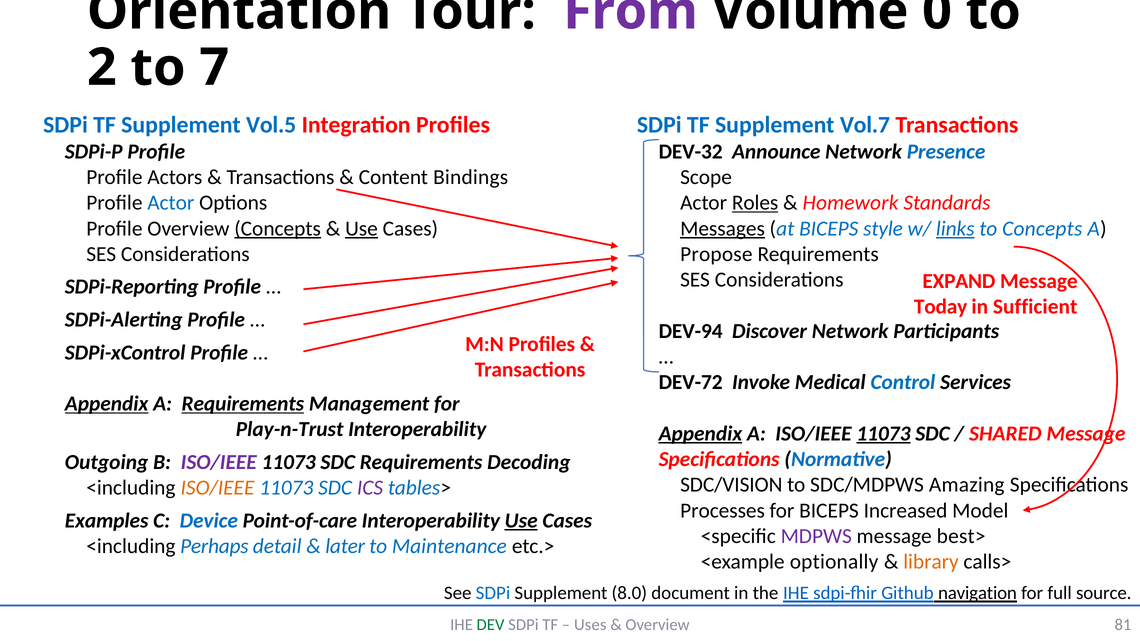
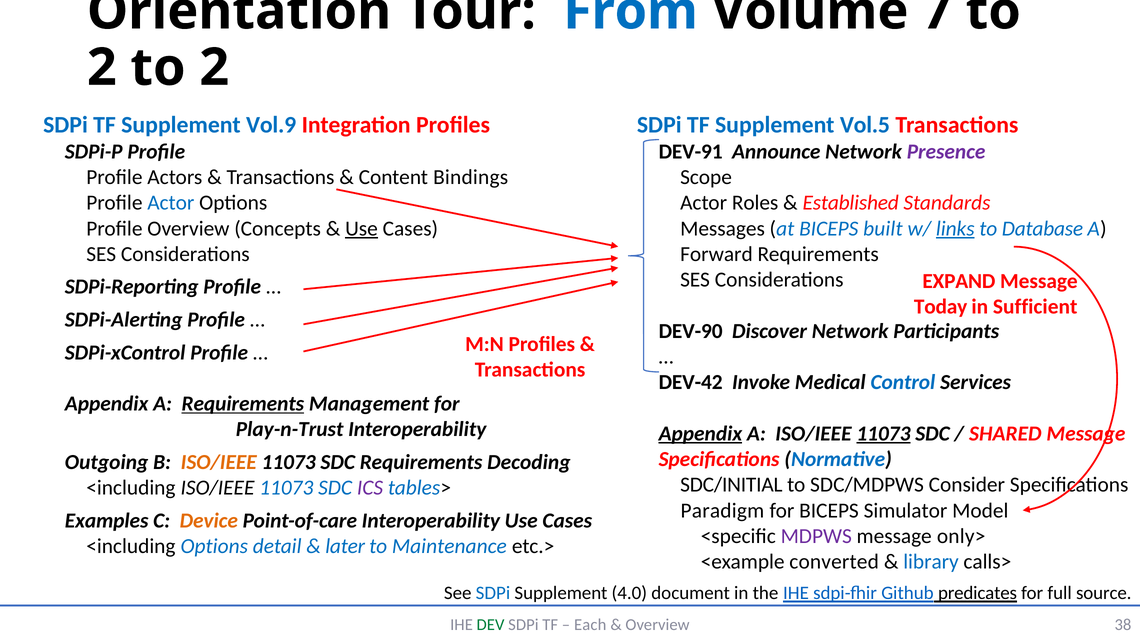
From colour: purple -> blue
0: 0 -> 7
2 to 7: 7 -> 2
Vol.5: Vol.5 -> Vol.9
Vol.7: Vol.7 -> Vol.5
DEV-32: DEV-32 -> DEV-91
Presence colour: blue -> purple
Roles underline: present -> none
Homework: Homework -> Established
Concepts at (278, 229) underline: present -> none
Messages underline: present -> none
style: style -> built
to Concepts: Concepts -> Database
Propose: Propose -> Forward
DEV-94: DEV-94 -> DEV-90
DEV-72: DEV-72 -> DEV-42
Appendix at (107, 404) underline: present -> none
ISO/IEEE at (219, 462) colour: purple -> orange
SDC/VISION: SDC/VISION -> SDC/INITIAL
Amazing: Amazing -> Consider
ISO/IEEE at (217, 488) colour: orange -> black
Processes: Processes -> Paradigm
Increased: Increased -> Simulator
Device colour: blue -> orange
Use at (521, 521) underline: present -> none
best>: best> -> only>
<including Perhaps: Perhaps -> Options
optionally: optionally -> converted
library colour: orange -> blue
8.0: 8.0 -> 4.0
navigation: navigation -> predicates
Uses: Uses -> Each
81: 81 -> 38
